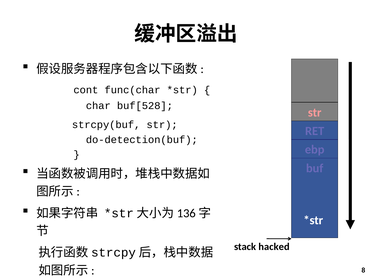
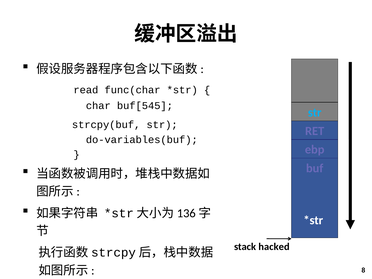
cont: cont -> read
buf[528: buf[528 -> buf[545
str at (315, 112) colour: pink -> light blue
do-detection(buf: do-detection(buf -> do-variables(buf
